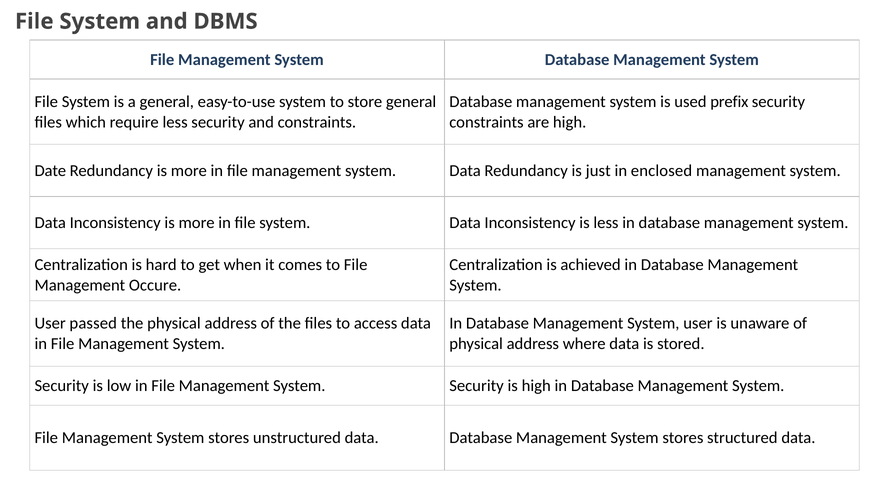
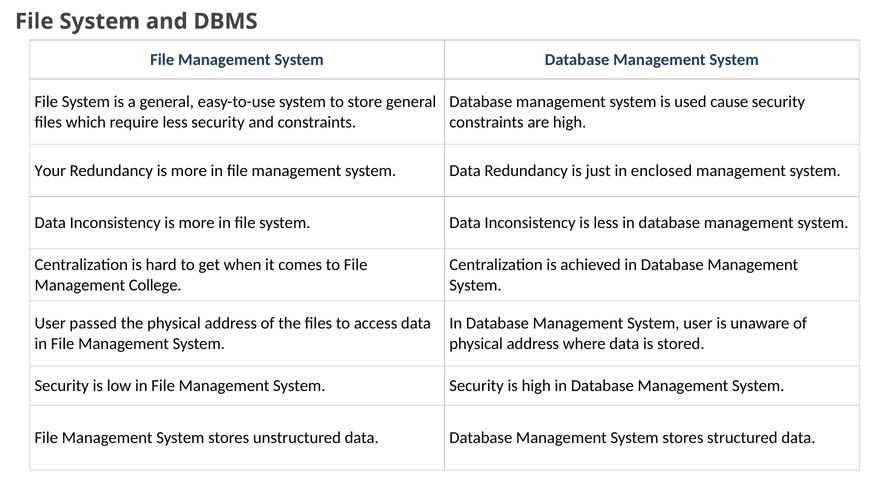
prefix: prefix -> cause
Date: Date -> Your
Occure: Occure -> College
